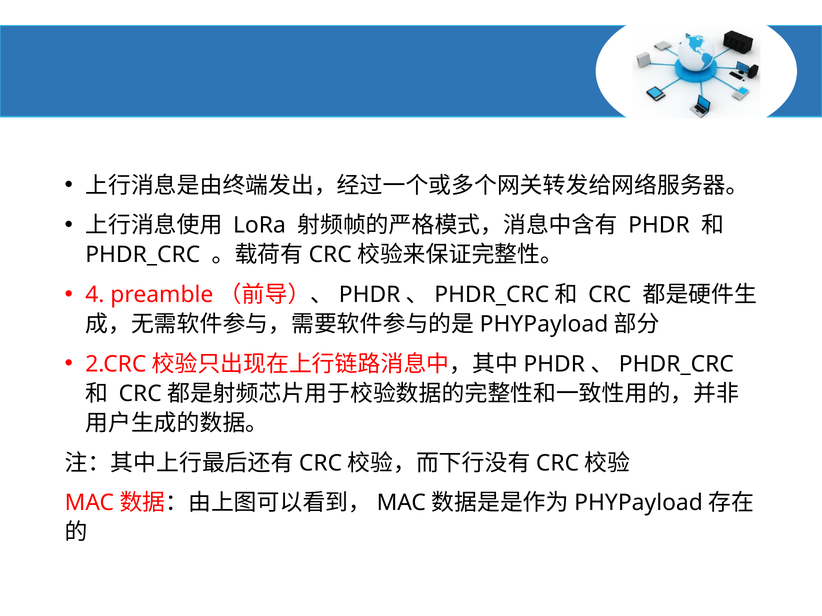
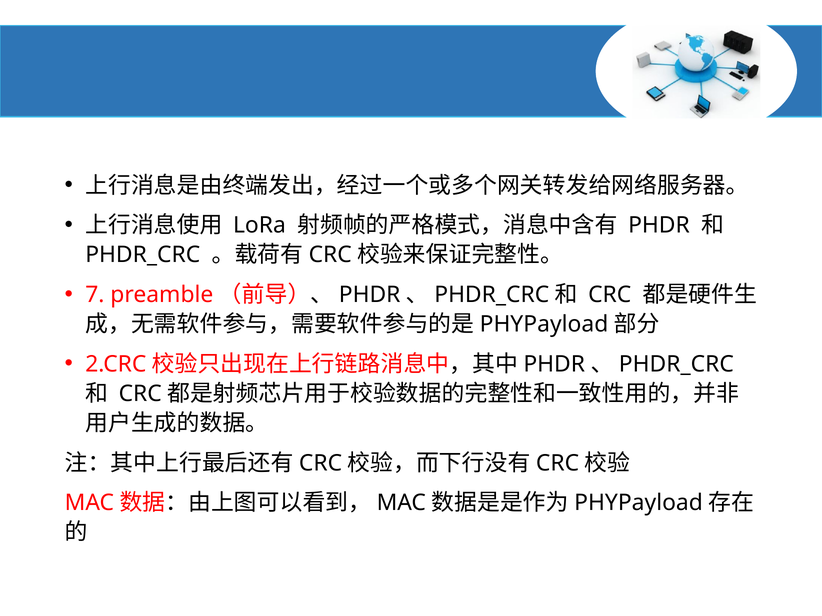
4: 4 -> 7
